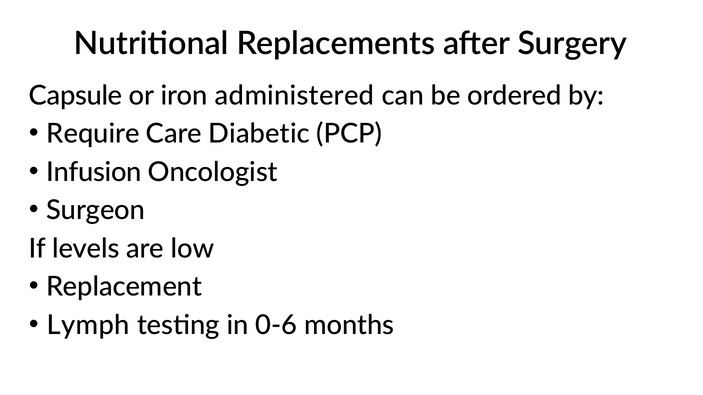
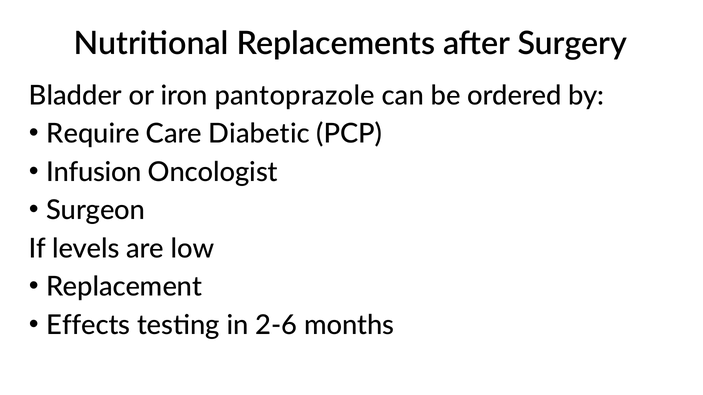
Capsule: Capsule -> Bladder
administered: administered -> pantoprazole
Lymph: Lymph -> Effects
0-6: 0-6 -> 2-6
